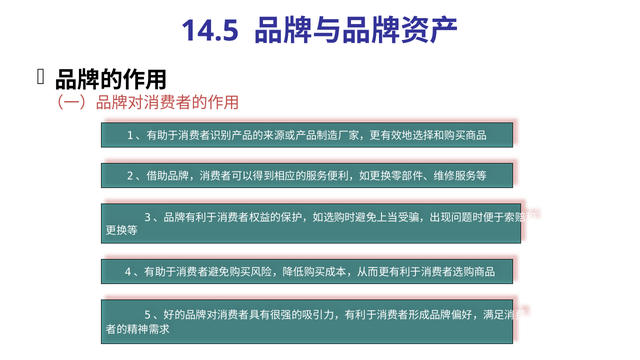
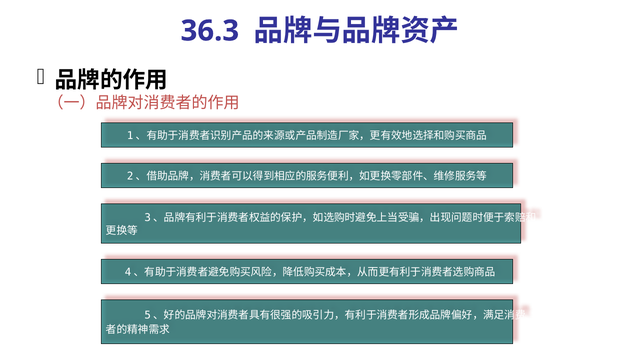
14.5: 14.5 -> 36.3
